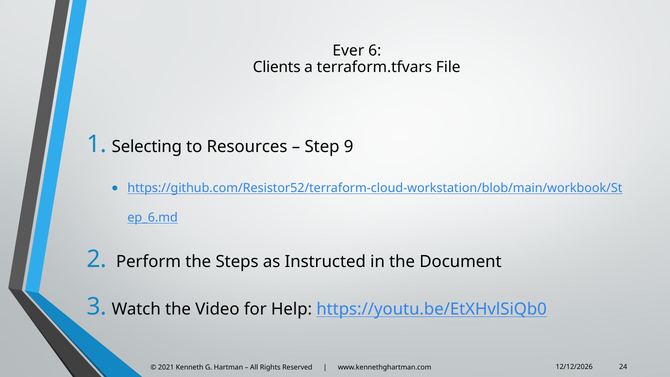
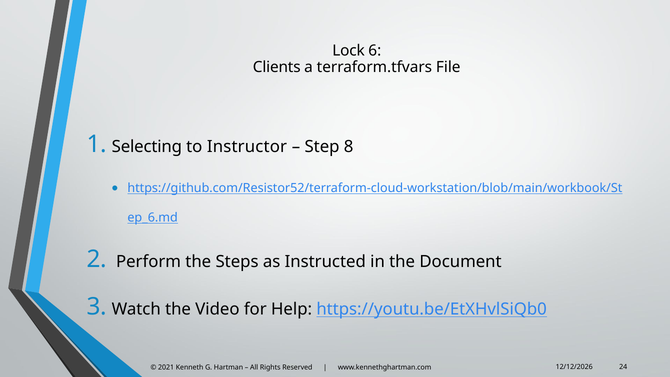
Ever: Ever -> Lock
Resources: Resources -> Instructor
9: 9 -> 8
